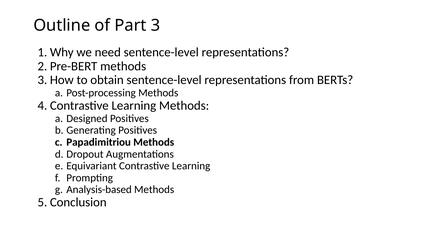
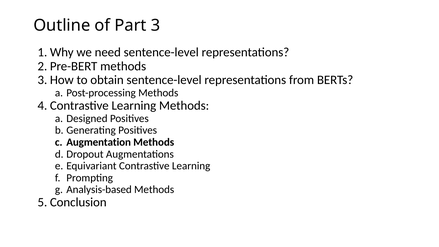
Papadimitriou: Papadimitriou -> Augmentation
